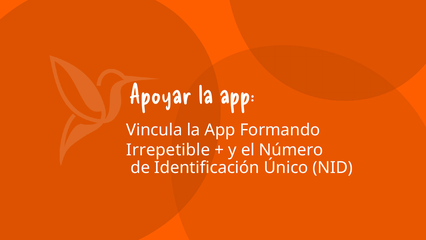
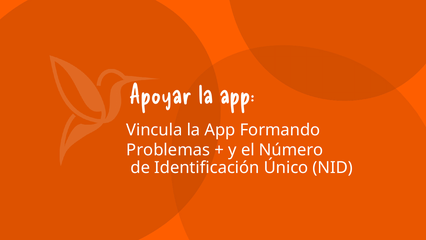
Irrepetible: Irrepetible -> Problemas
